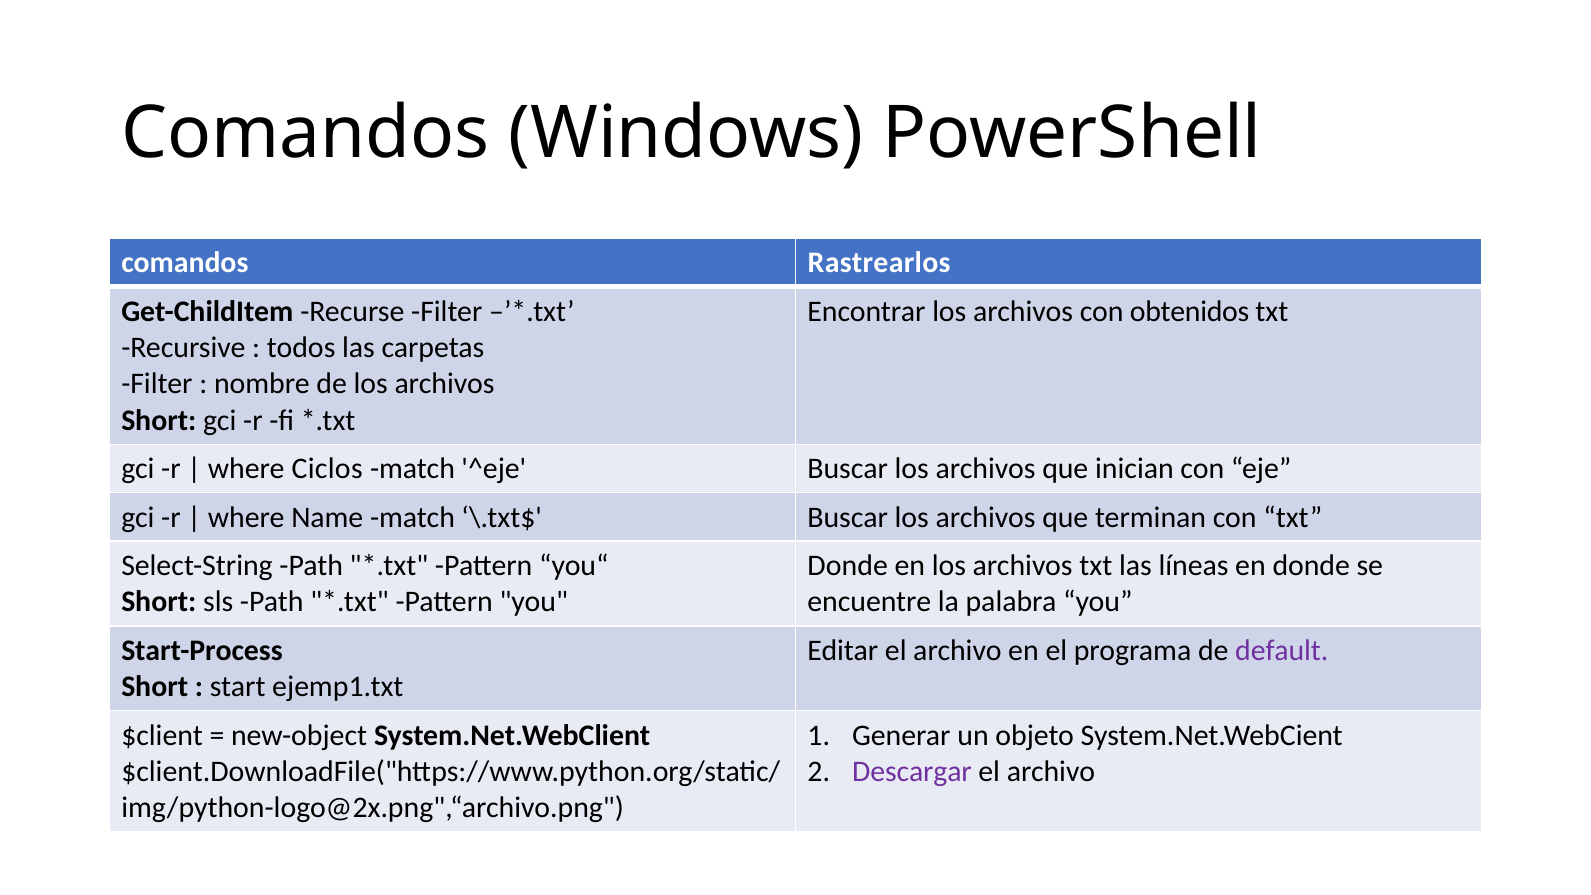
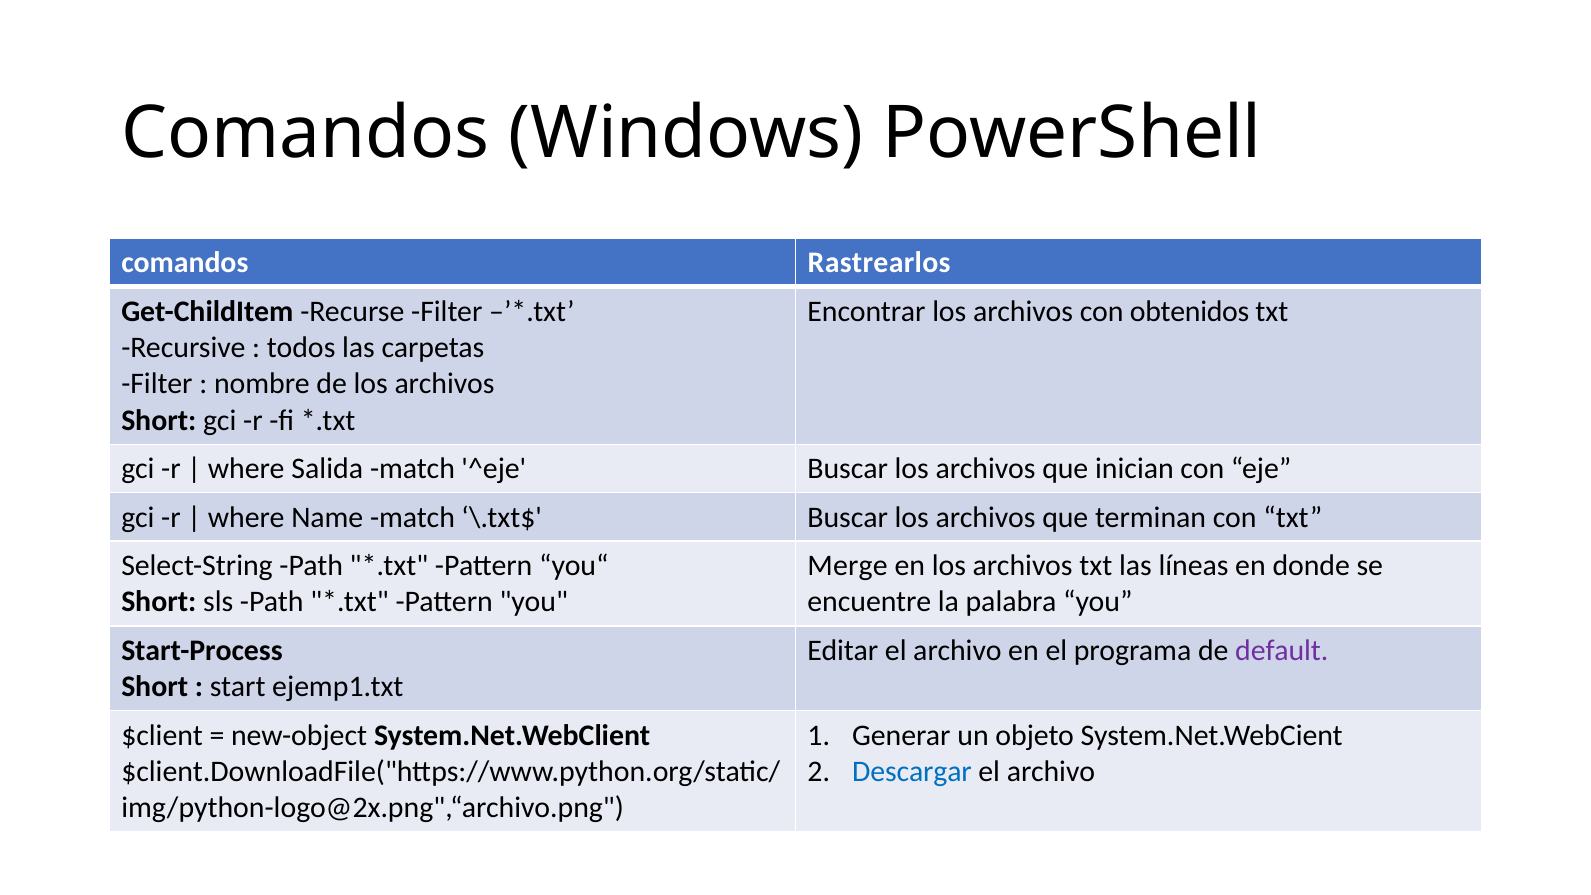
Ciclos: Ciclos -> Salida
Donde at (848, 566): Donde -> Merge
Descargar colour: purple -> blue
